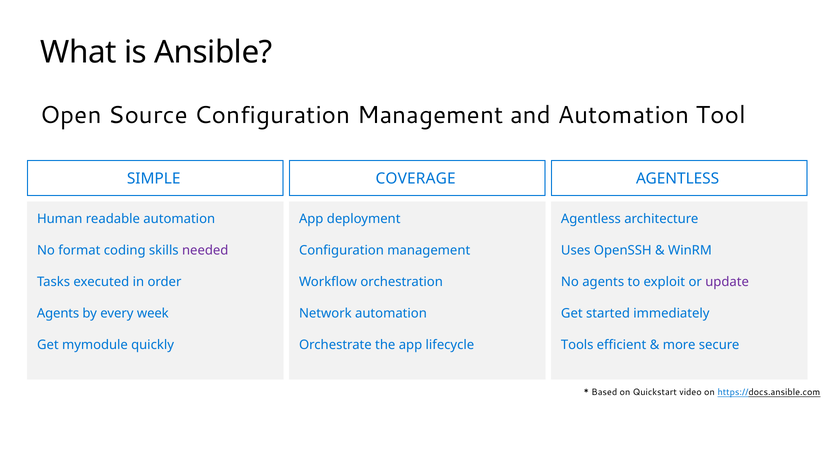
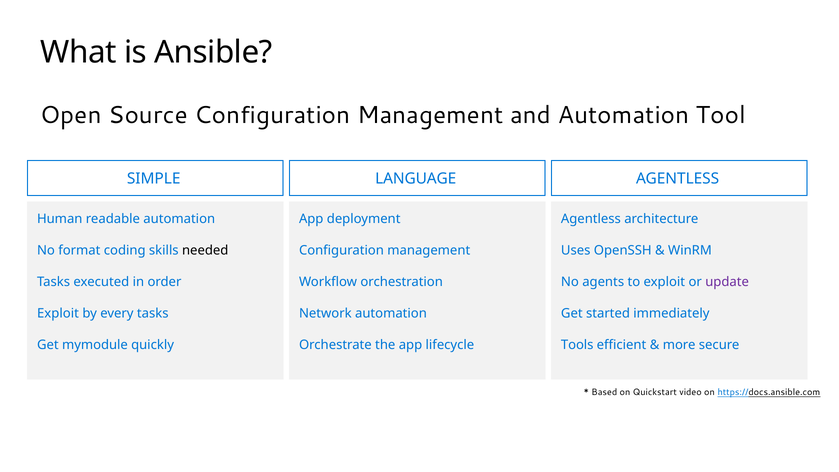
COVERAGE: COVERAGE -> LANGUAGE
needed colour: purple -> black
Agents at (58, 313): Agents -> Exploit
every week: week -> tasks
